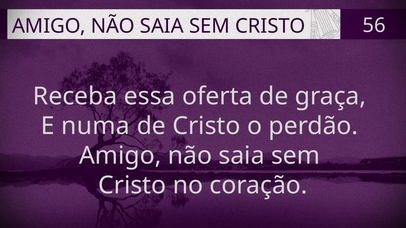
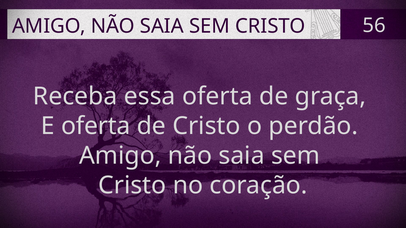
E numa: numa -> oferta
